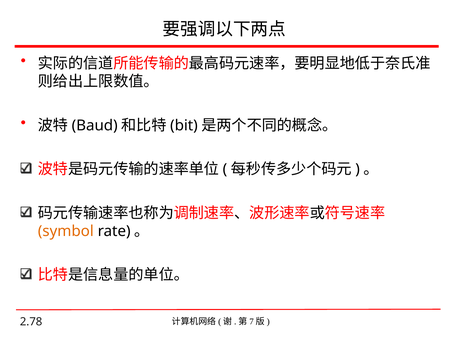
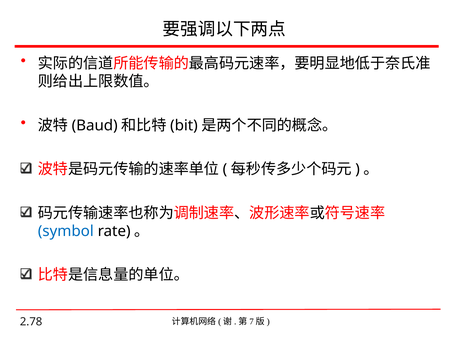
symbol colour: orange -> blue
